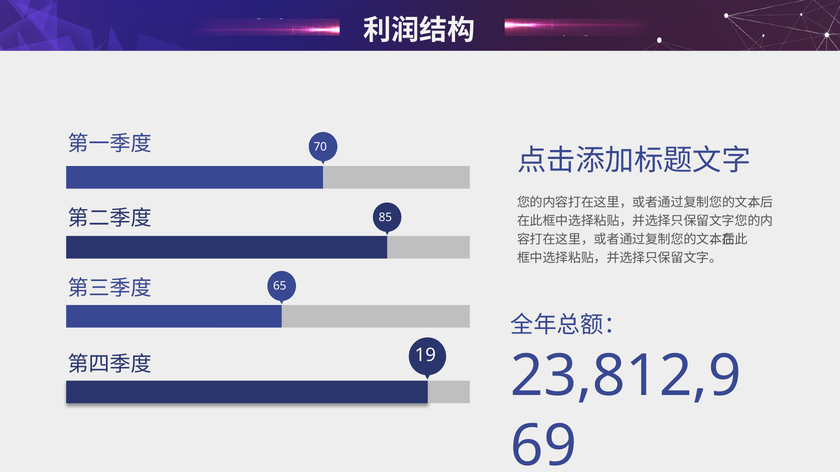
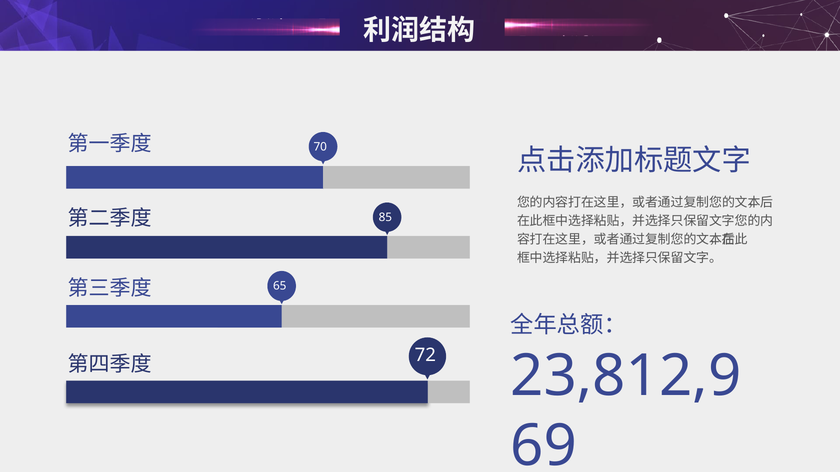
19: 19 -> 72
